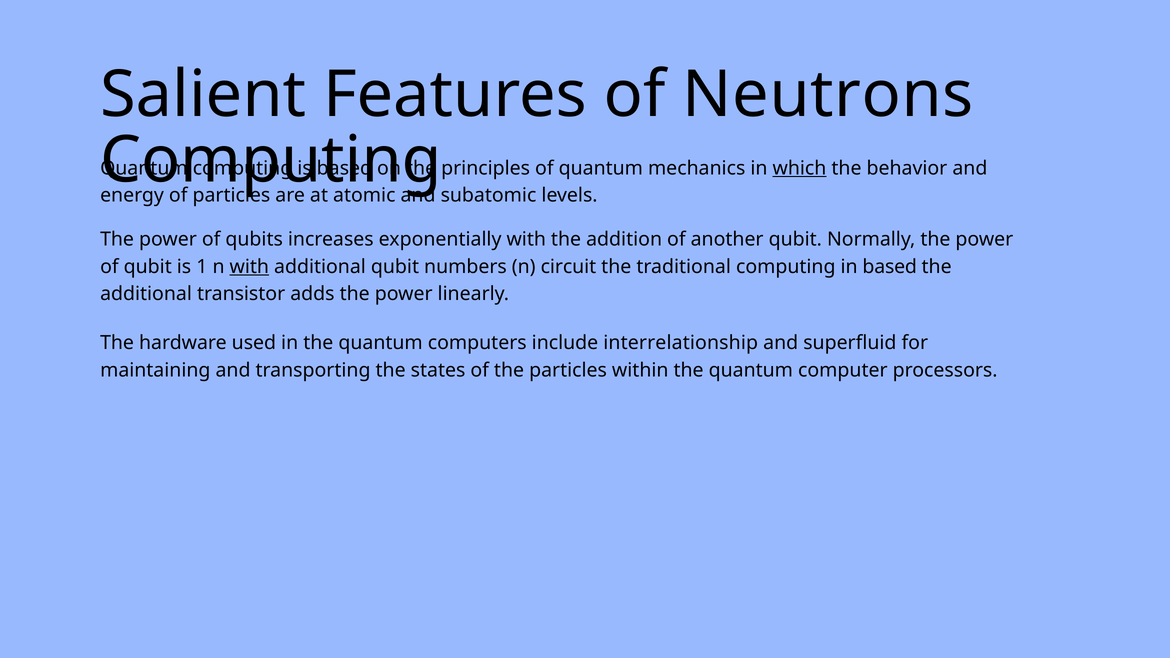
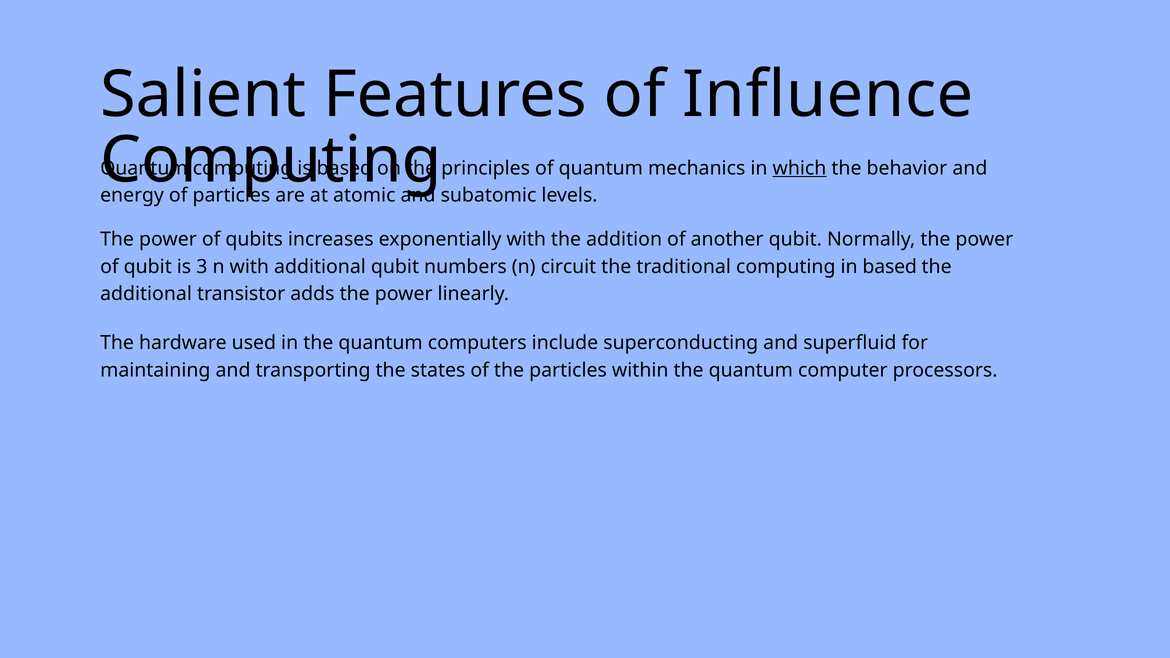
Neutrons: Neutrons -> Influence
1: 1 -> 3
with at (249, 267) underline: present -> none
interrelationship: interrelationship -> superconducting
